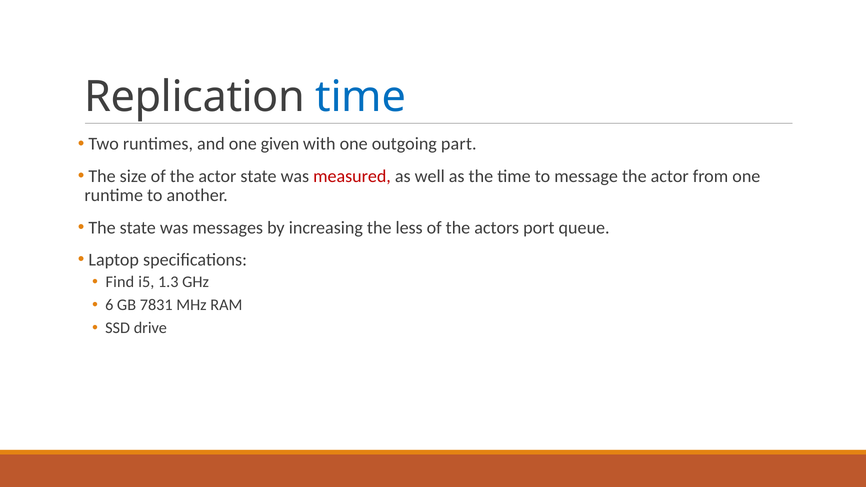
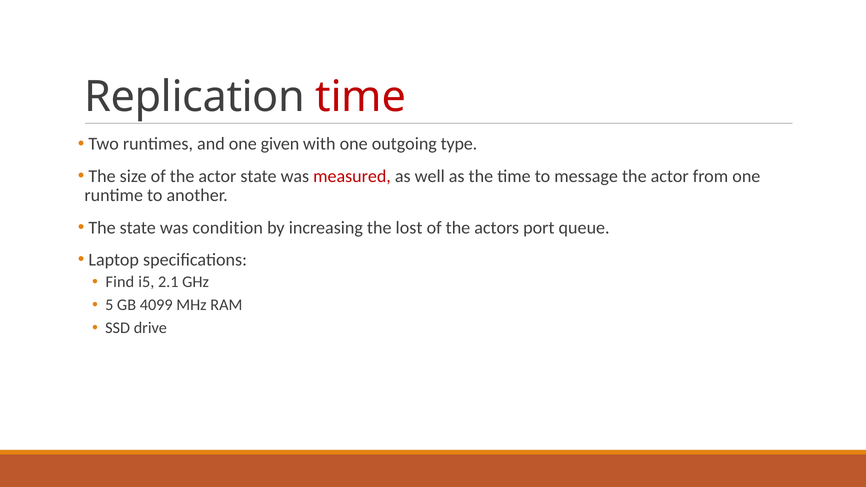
time at (361, 97) colour: blue -> red
part: part -> type
messages: messages -> condition
less: less -> lost
1.3: 1.3 -> 2.1
6: 6 -> 5
7831: 7831 -> 4099
